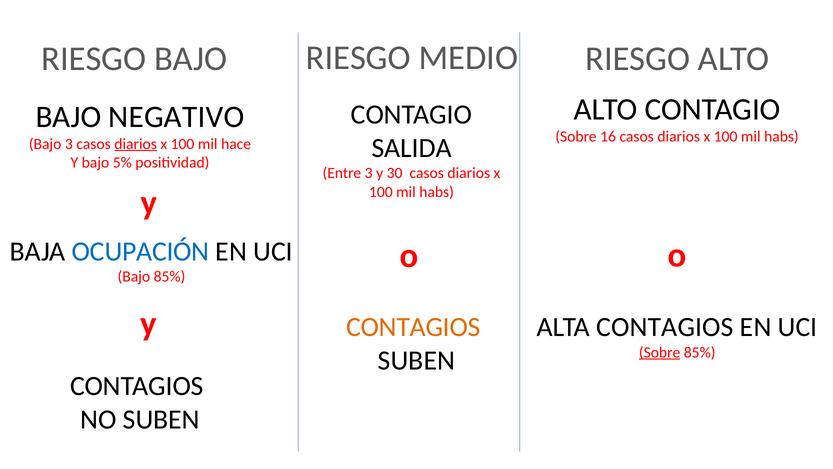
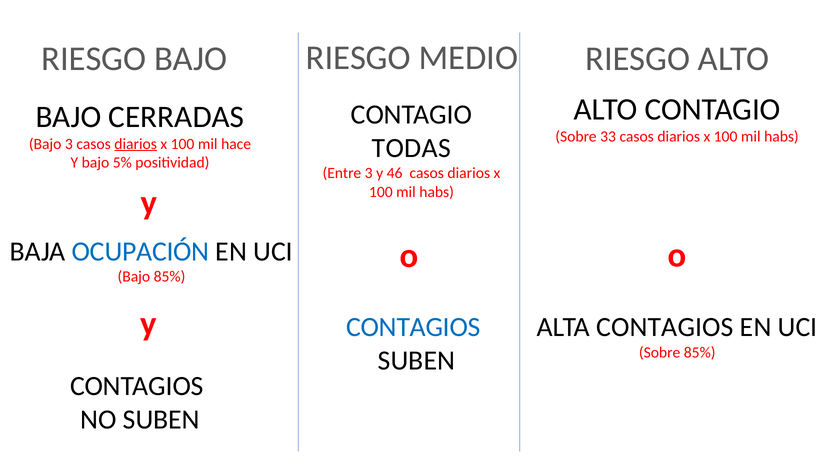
NEGATIVO: NEGATIVO -> CERRADAS
16: 16 -> 33
SALIDA: SALIDA -> TODAS
30: 30 -> 46
CONTAGIOS at (413, 327) colour: orange -> blue
Sobre at (660, 352) underline: present -> none
